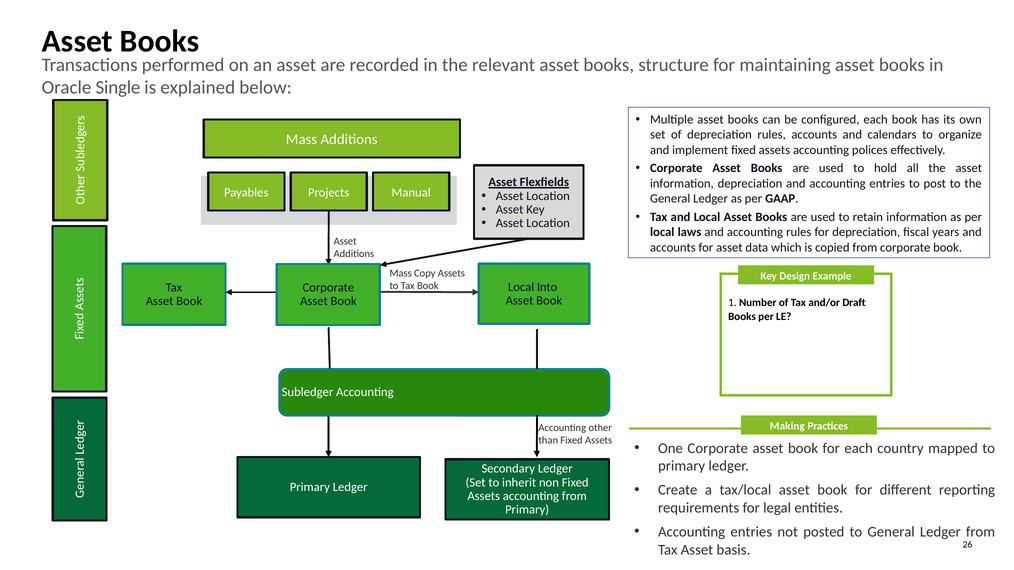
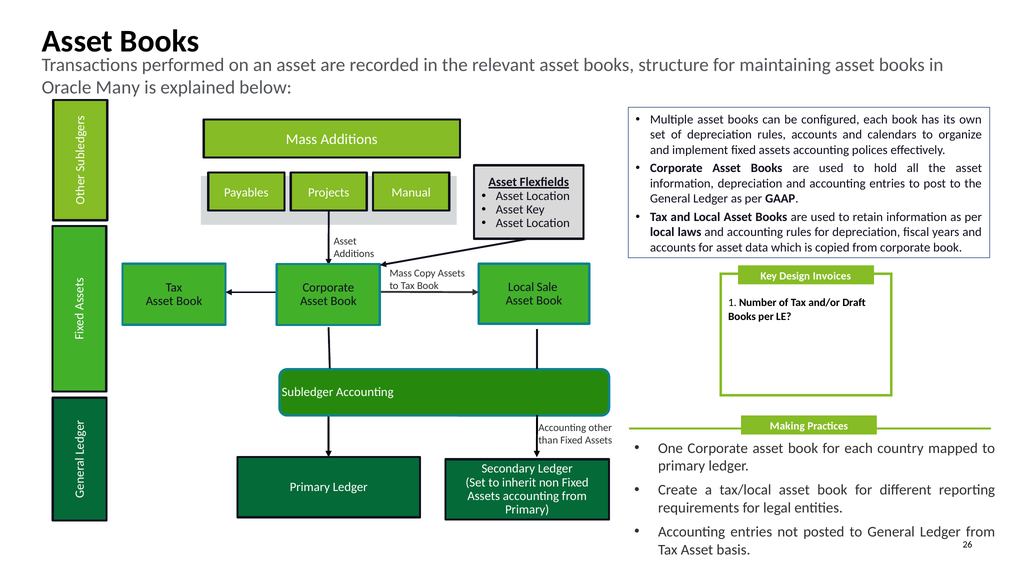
Single: Single -> Many
Example: Example -> Invoices
Into: Into -> Sale
